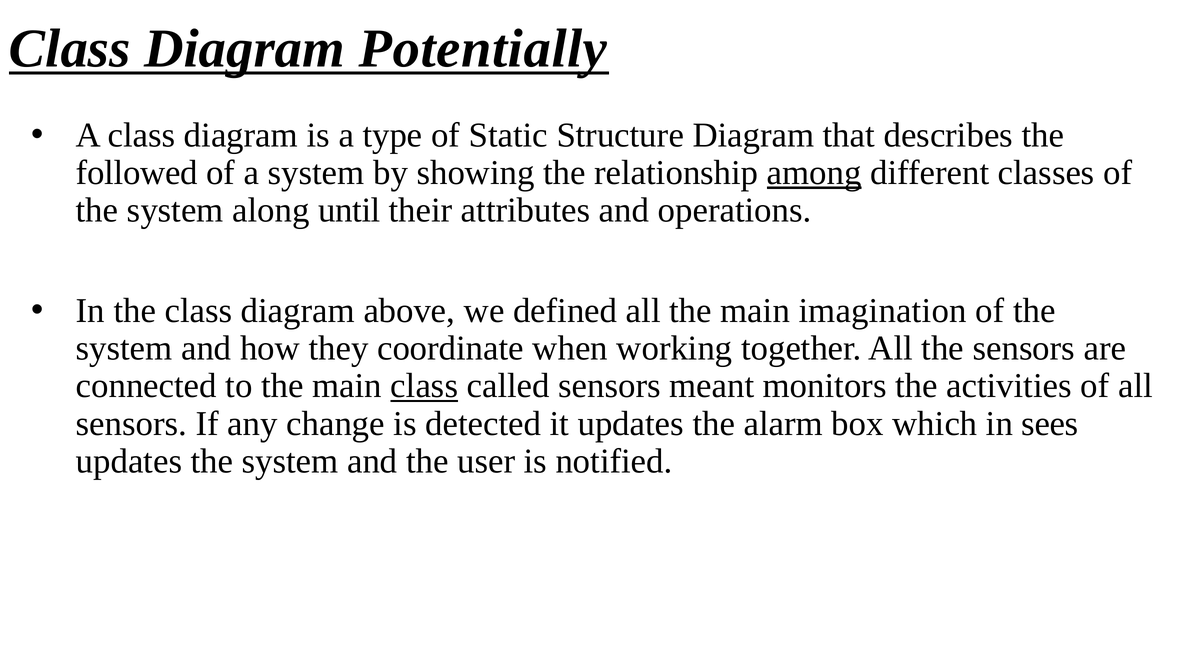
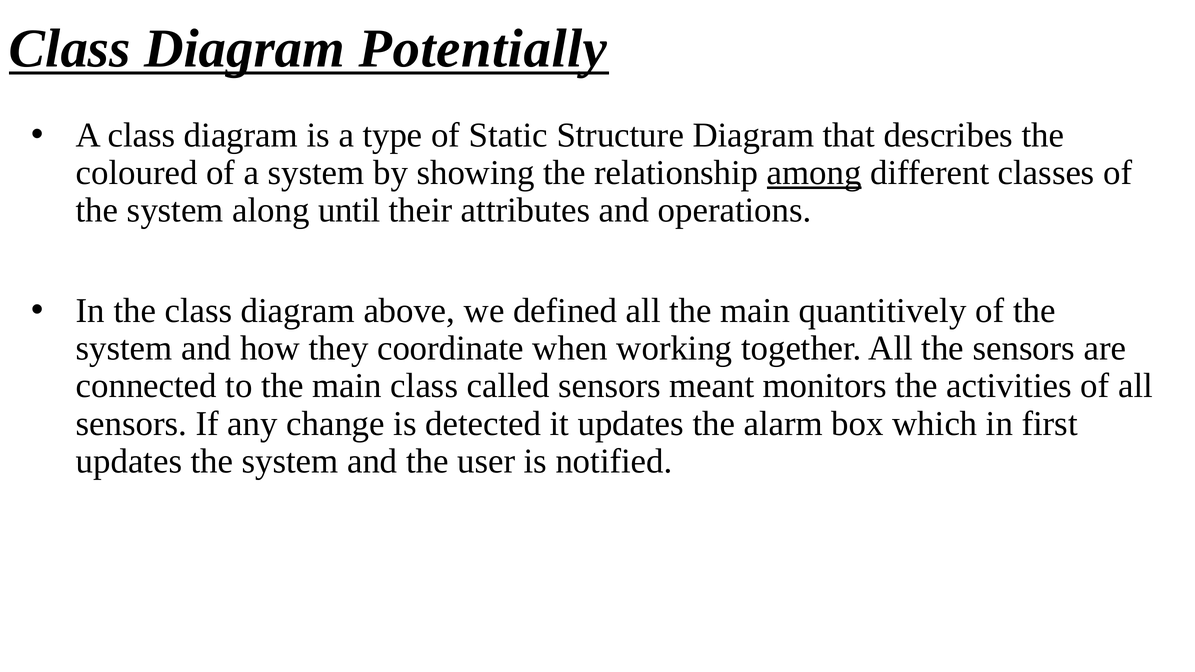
followed: followed -> coloured
imagination: imagination -> quantitively
class at (424, 386) underline: present -> none
sees: sees -> first
